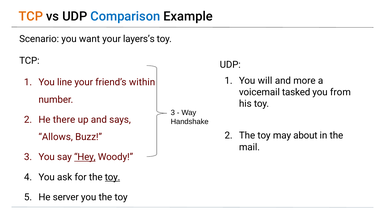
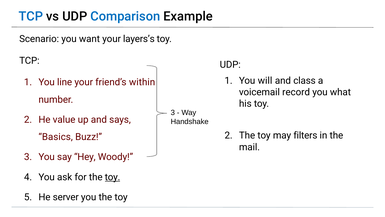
TCP at (31, 16) colour: orange -> blue
more: more -> class
tasked: tasked -> record
from: from -> what
there: there -> value
about: about -> filters
Allows: Allows -> Basics
Hey underline: present -> none
